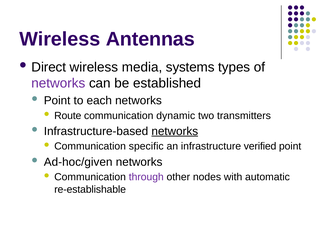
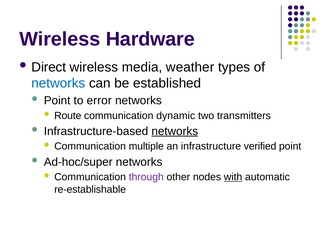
Antennas: Antennas -> Hardware
systems: systems -> weather
networks at (58, 83) colour: purple -> blue
each: each -> error
specific: specific -> multiple
Ad-hoc/given: Ad-hoc/given -> Ad-hoc/super
with underline: none -> present
